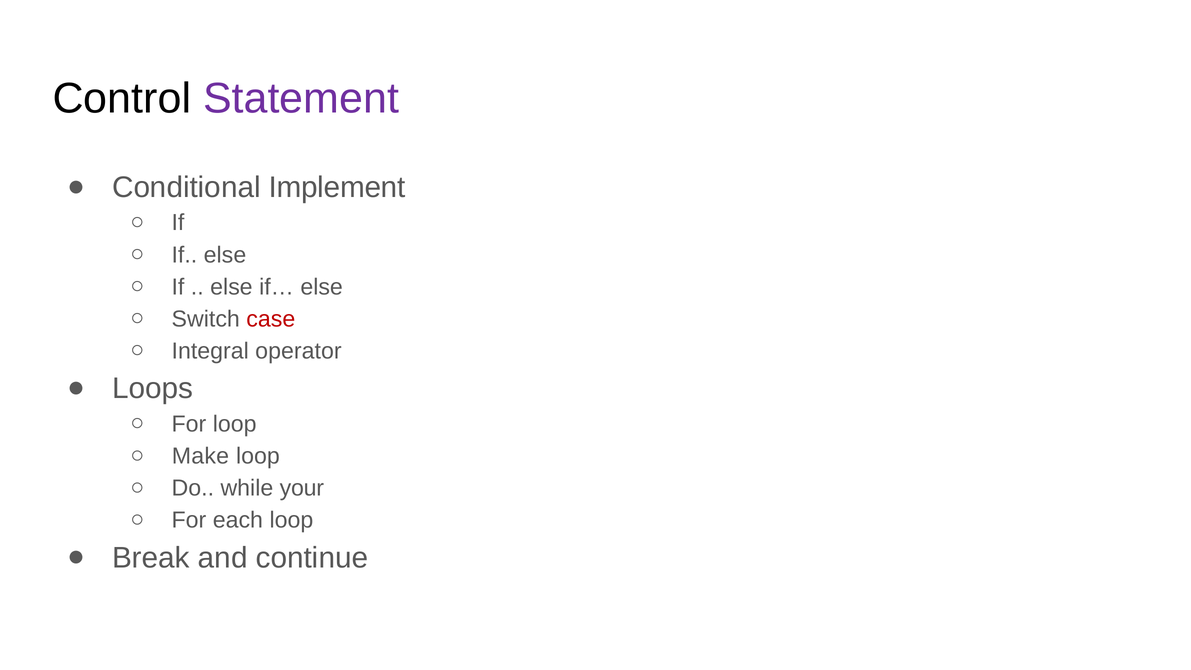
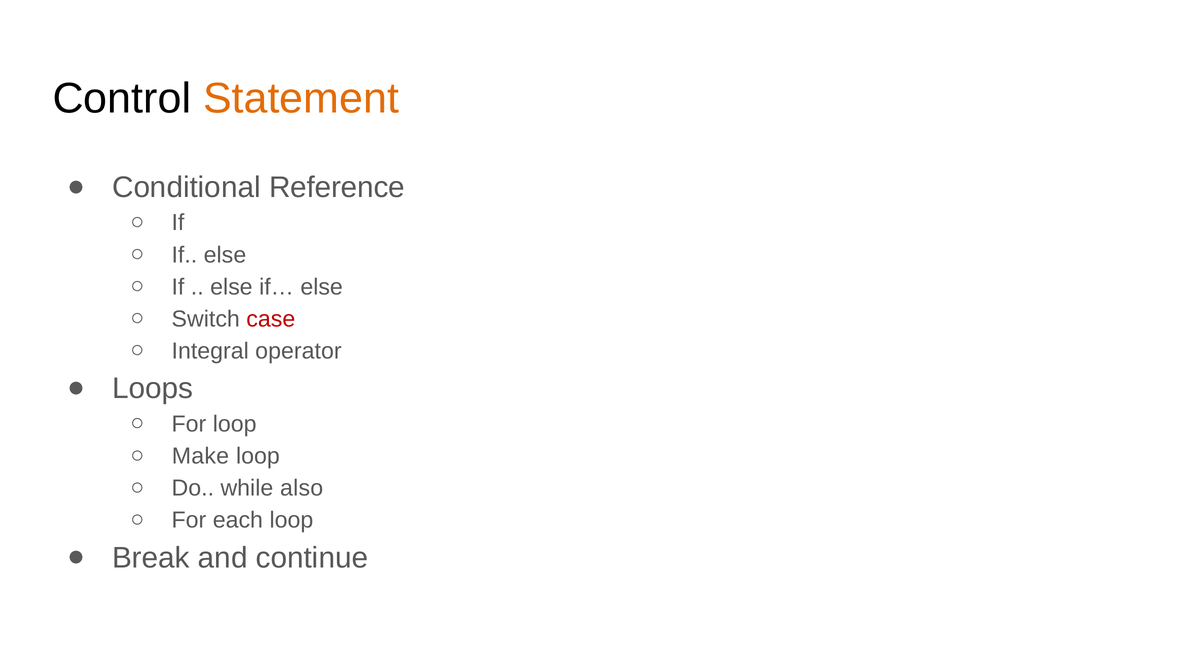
Statement colour: purple -> orange
Implement: Implement -> Reference
your: your -> also
